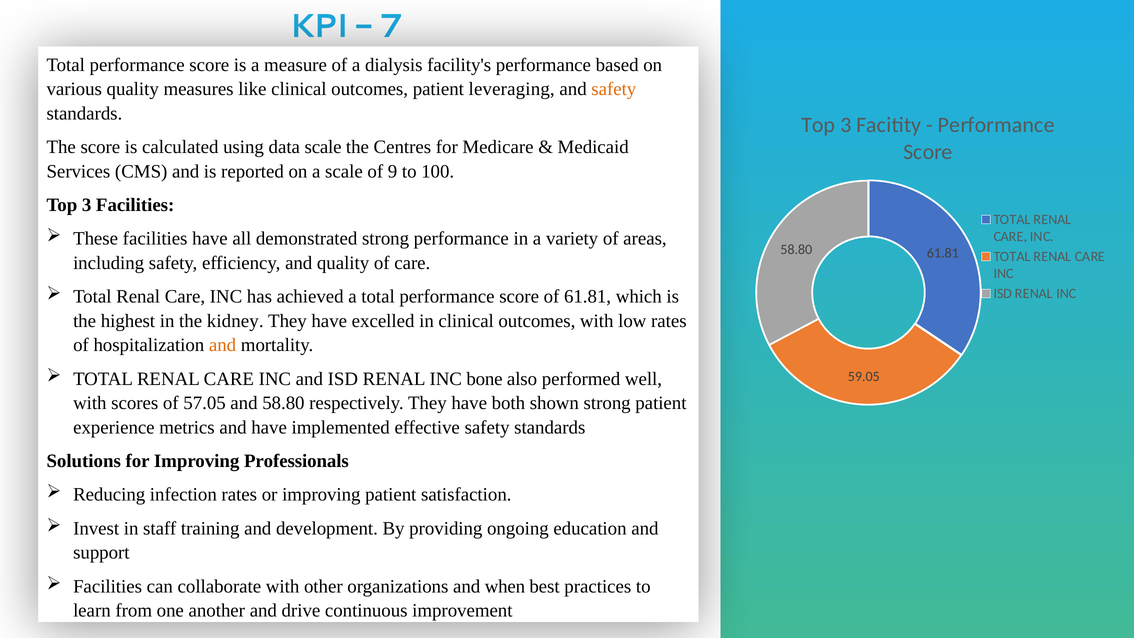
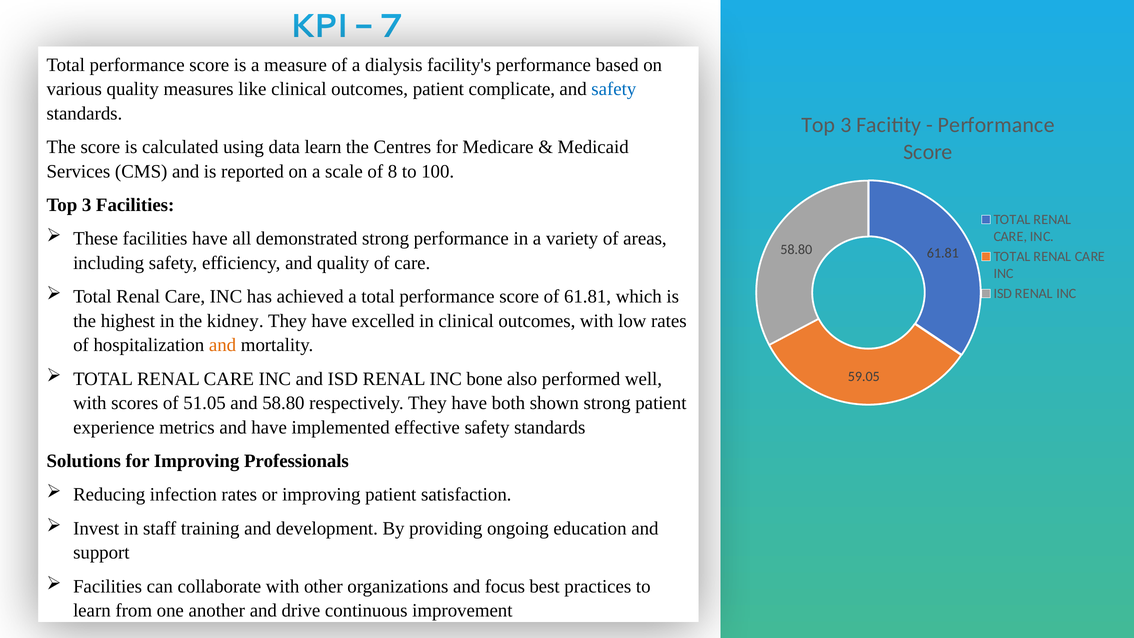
leveraging: leveraging -> complicate
safety at (614, 89) colour: orange -> blue
data scale: scale -> learn
9: 9 -> 8
57.05: 57.05 -> 51.05
when: when -> focus
